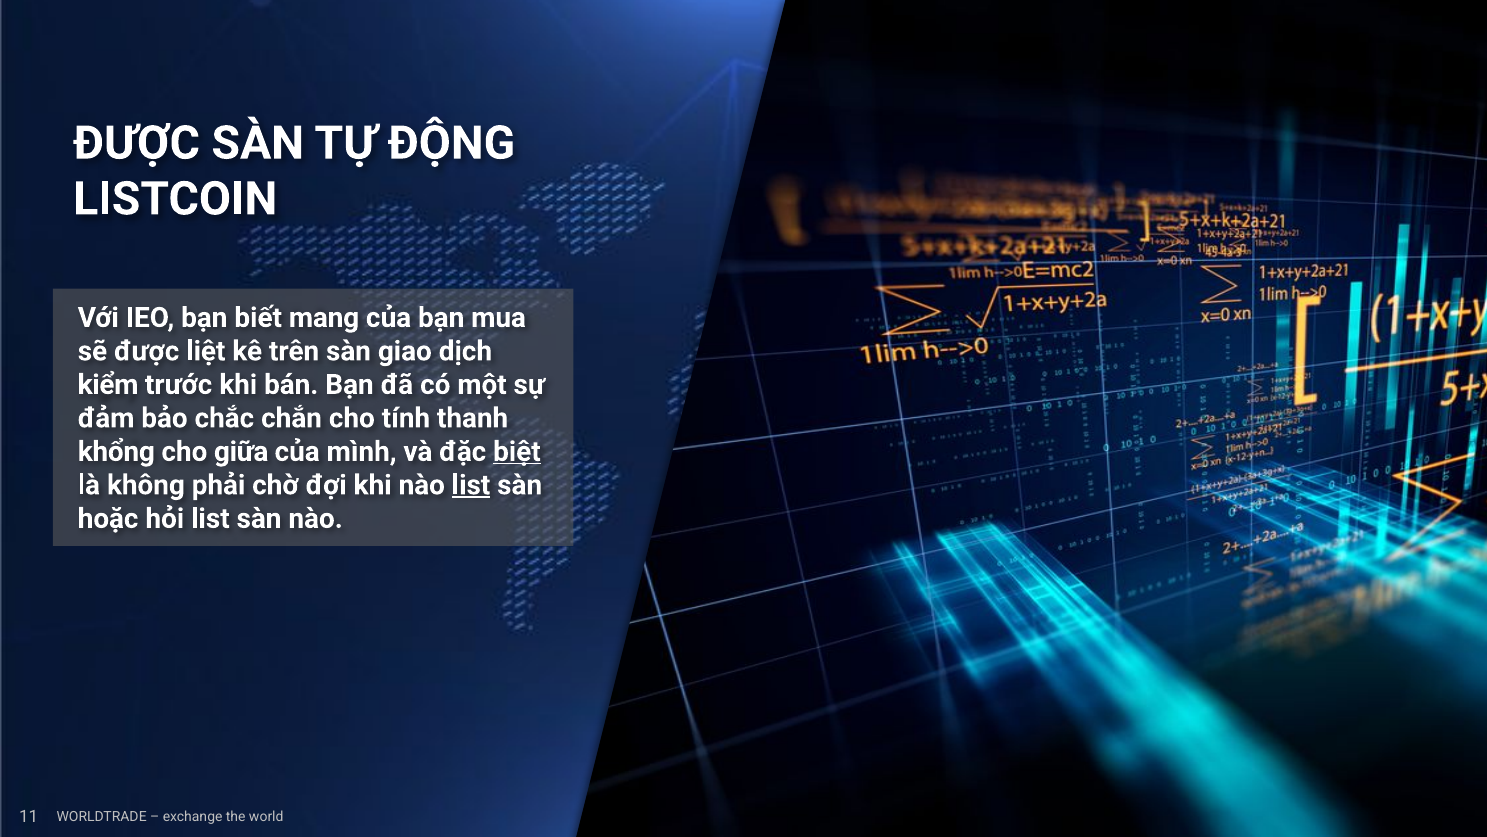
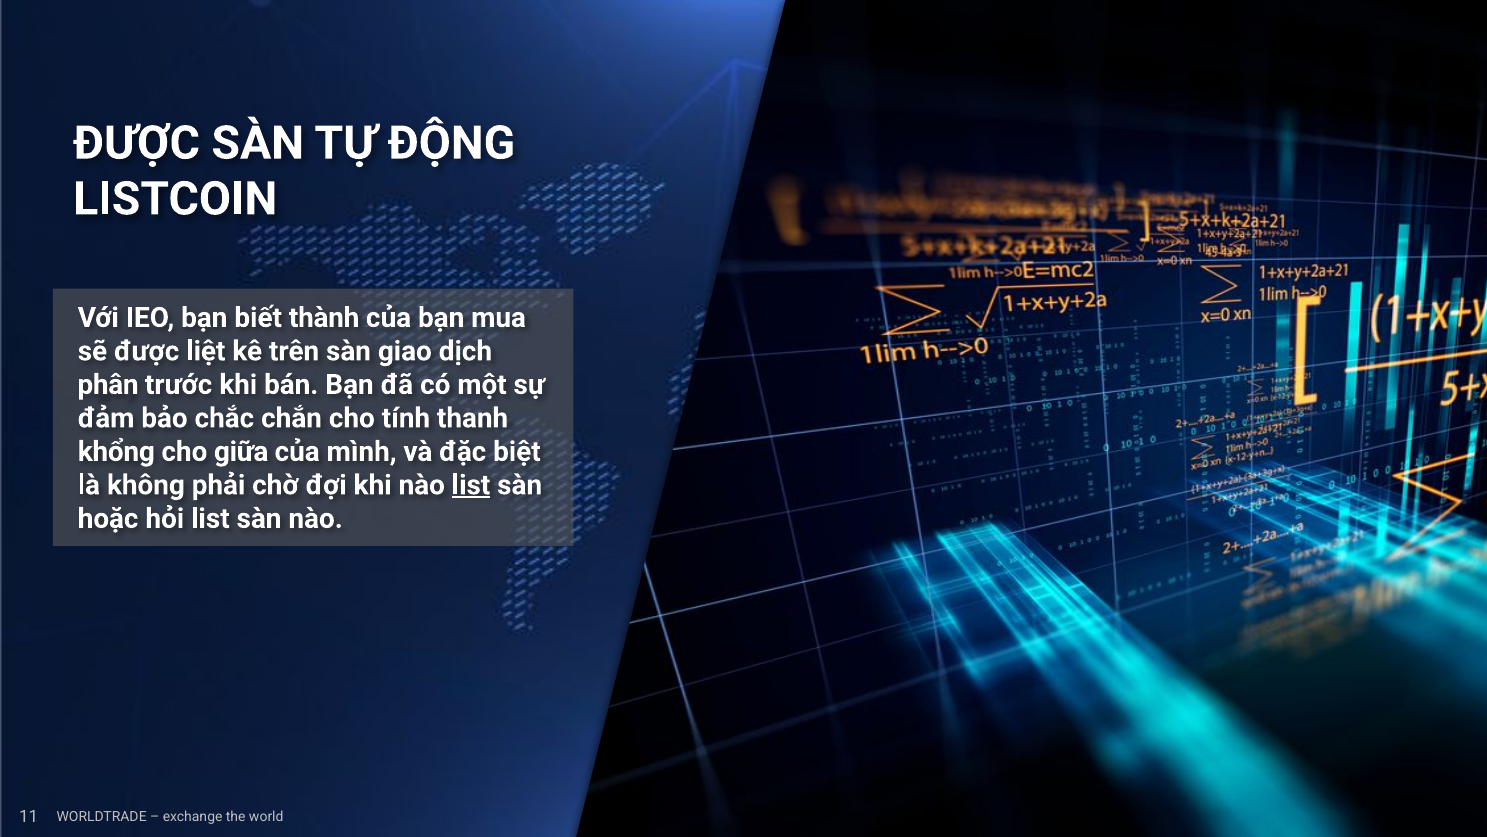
mang: mang -> thành
kiểm: kiểm -> phân
biệt underline: present -> none
